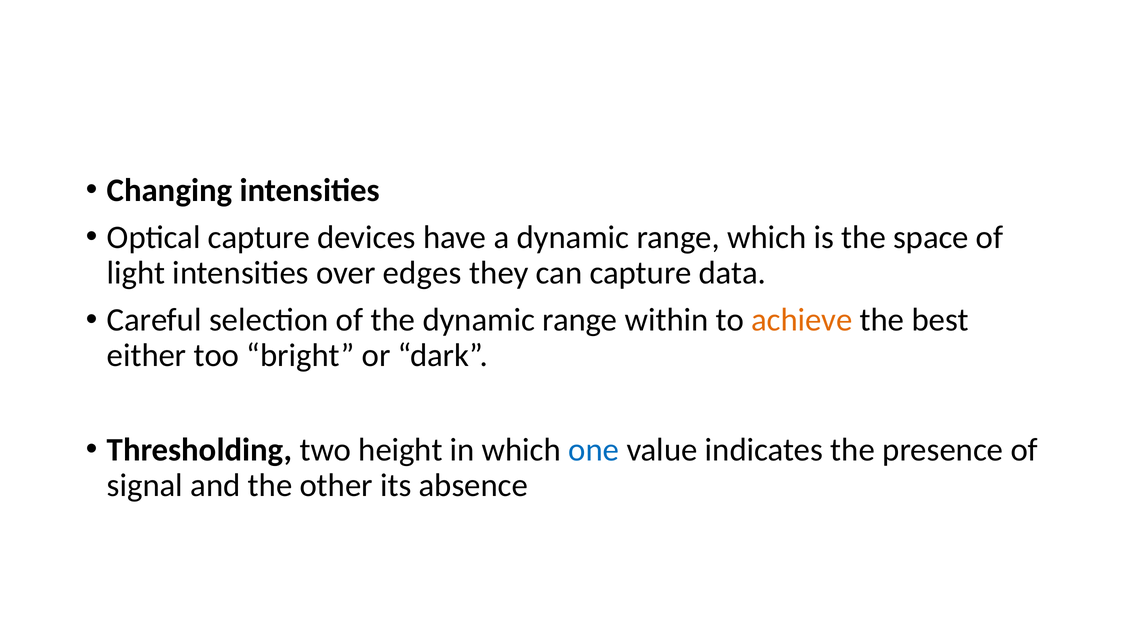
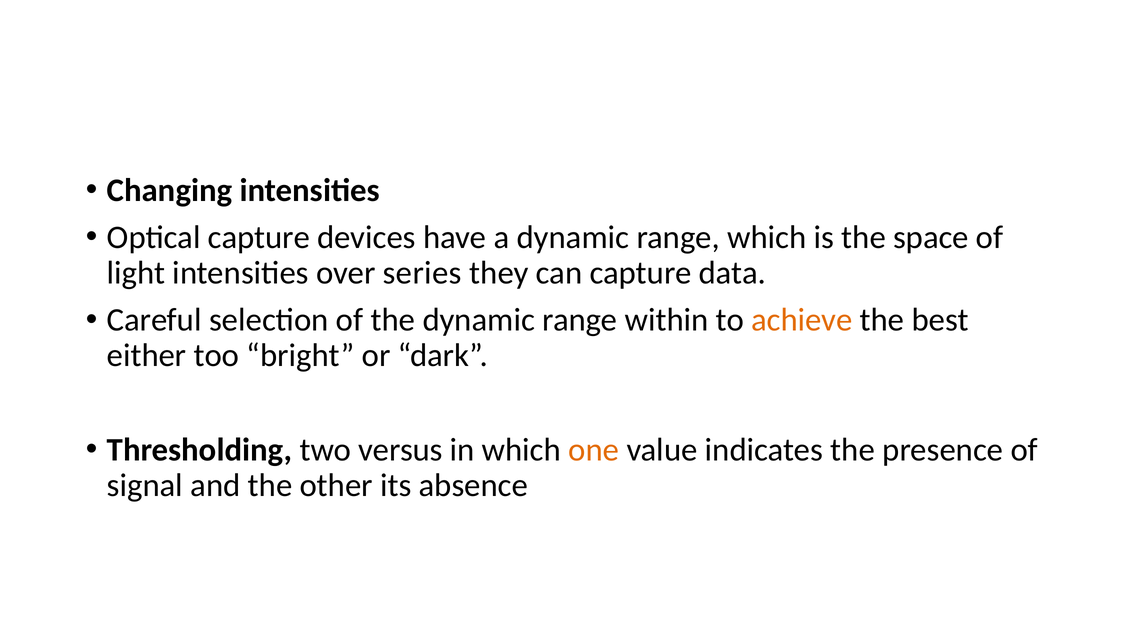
edges: edges -> series
height: height -> versus
one colour: blue -> orange
